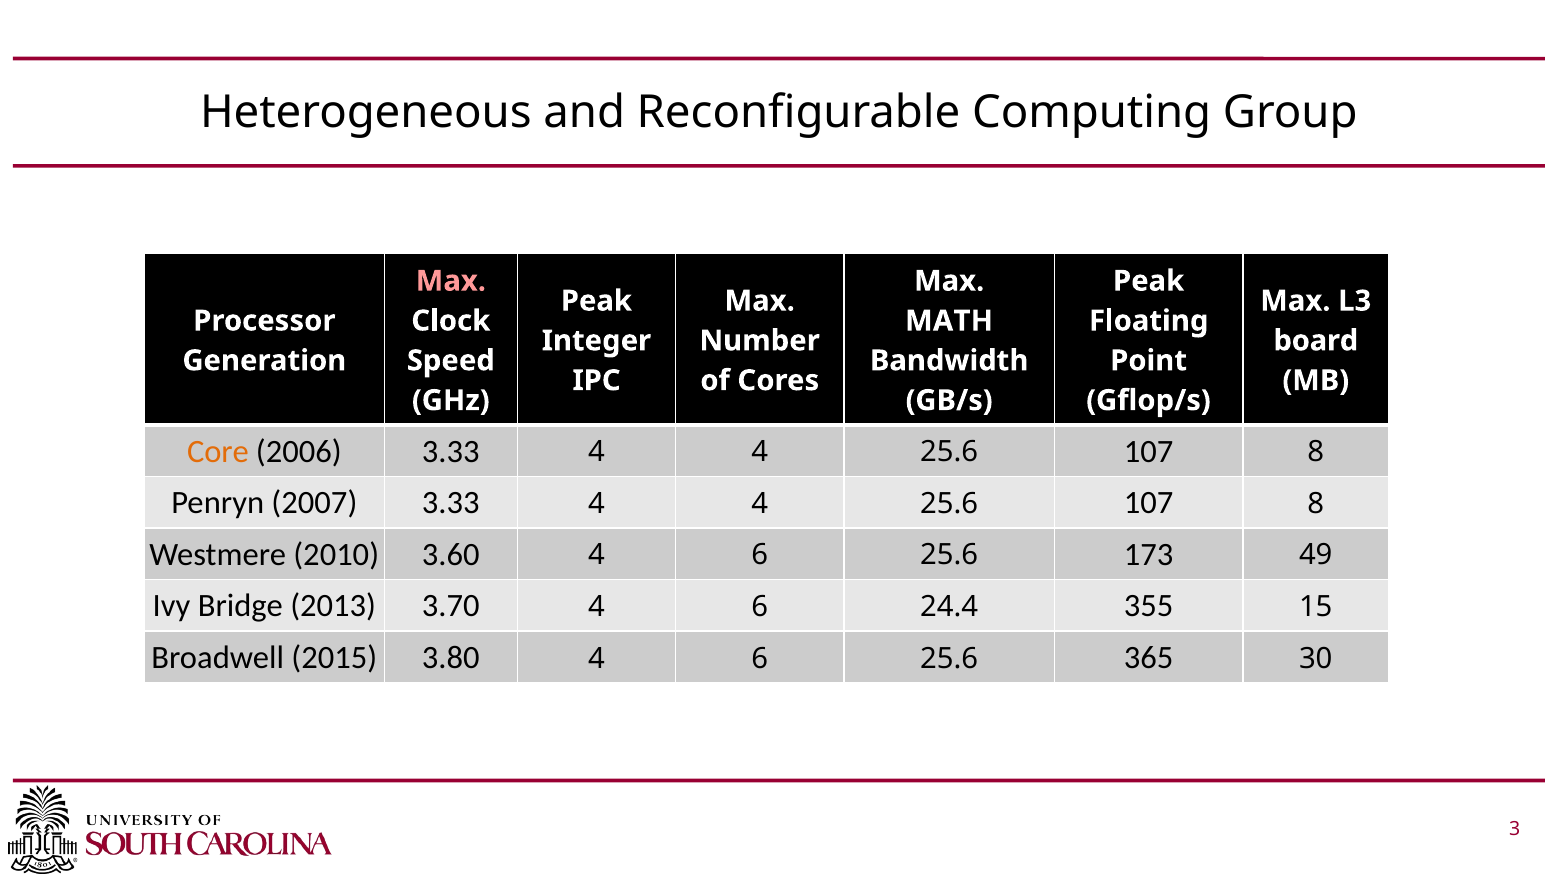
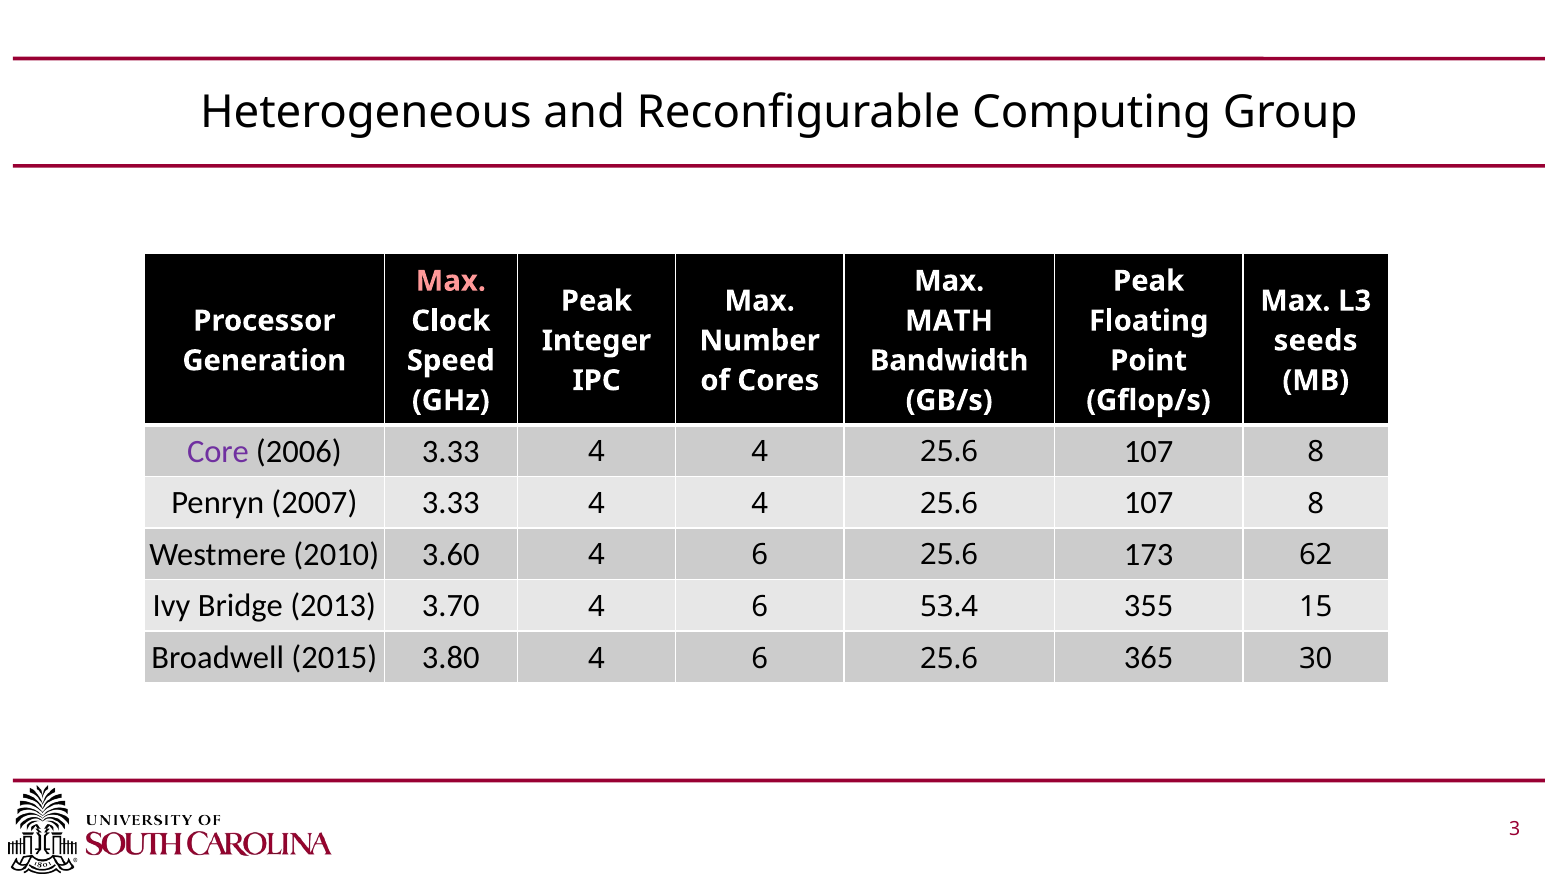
board: board -> seeds
Core colour: orange -> purple
49: 49 -> 62
24.4: 24.4 -> 53.4
